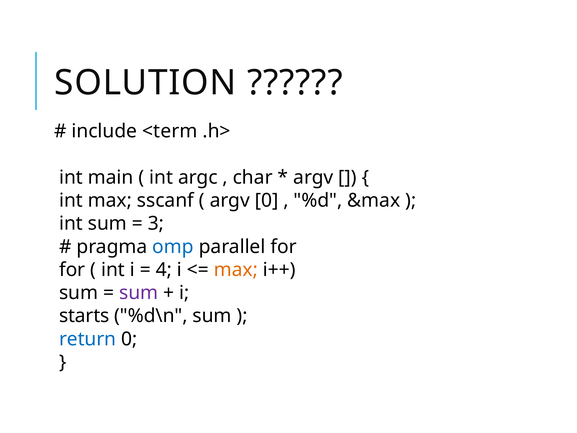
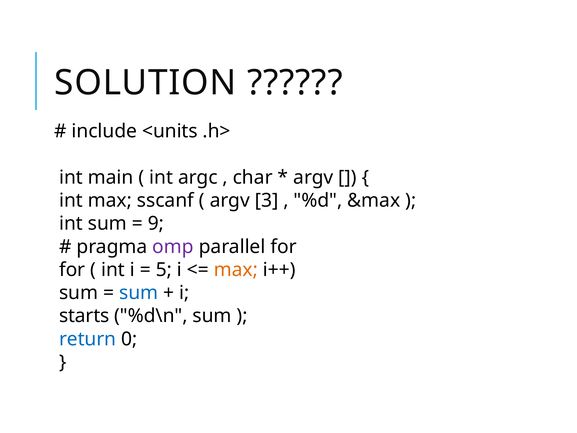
<term: <term -> <units
argv 0: 0 -> 3
3: 3 -> 9
omp colour: blue -> purple
4: 4 -> 5
sum at (139, 293) colour: purple -> blue
